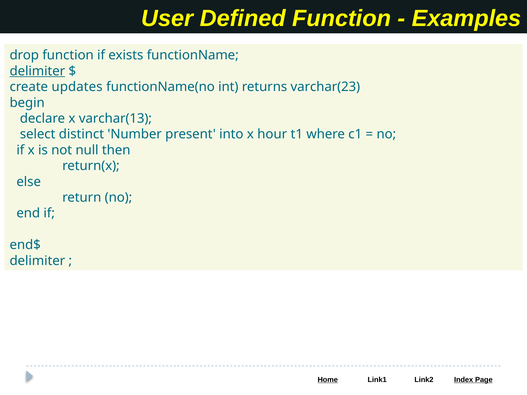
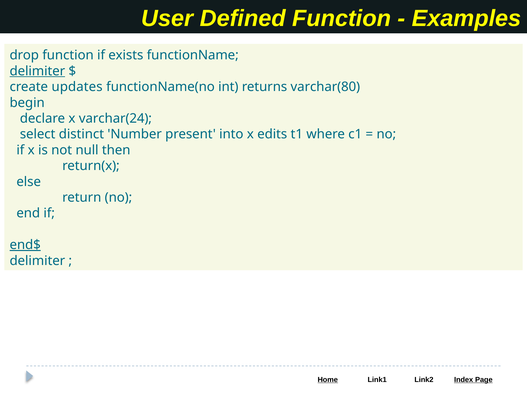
varchar(23: varchar(23 -> varchar(80
varchar(13: varchar(13 -> varchar(24
hour: hour -> edits
end$ underline: none -> present
